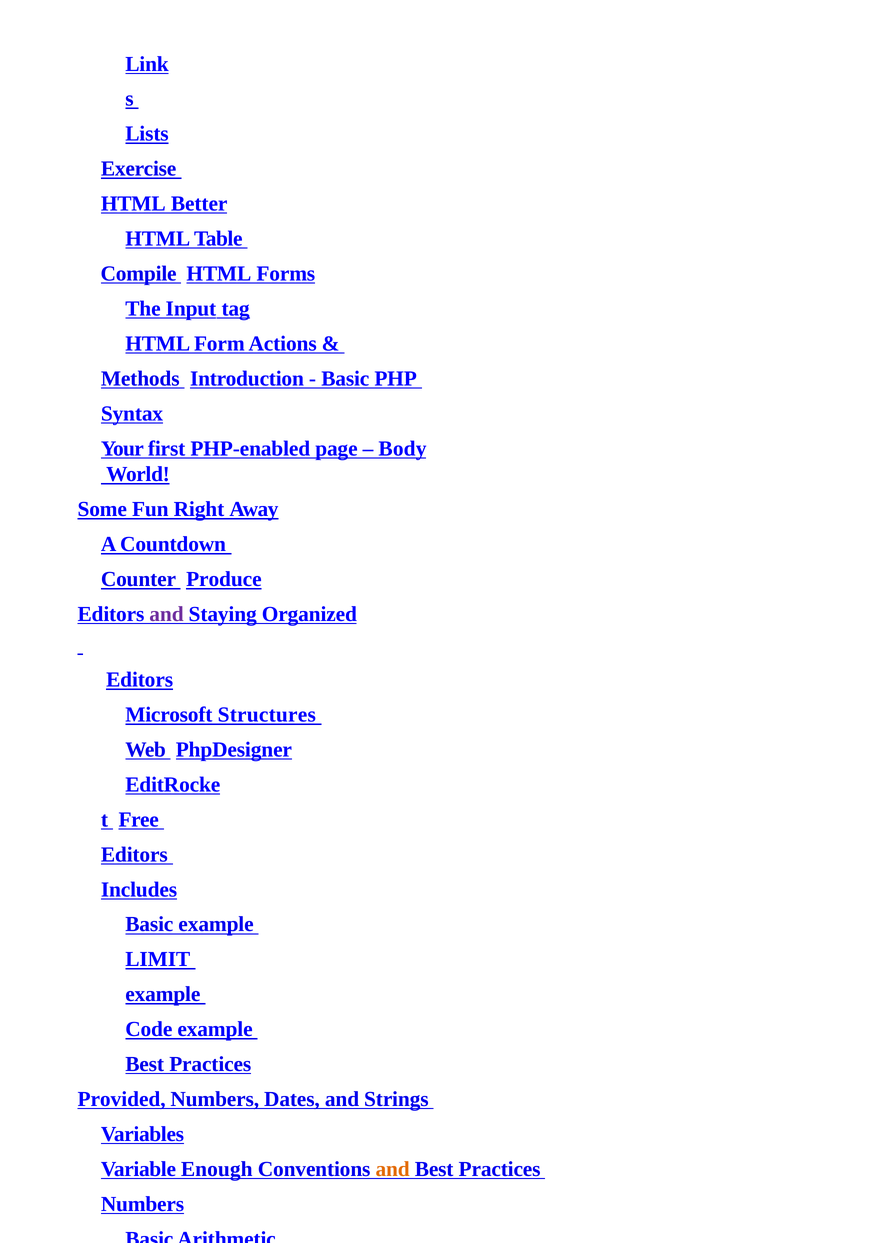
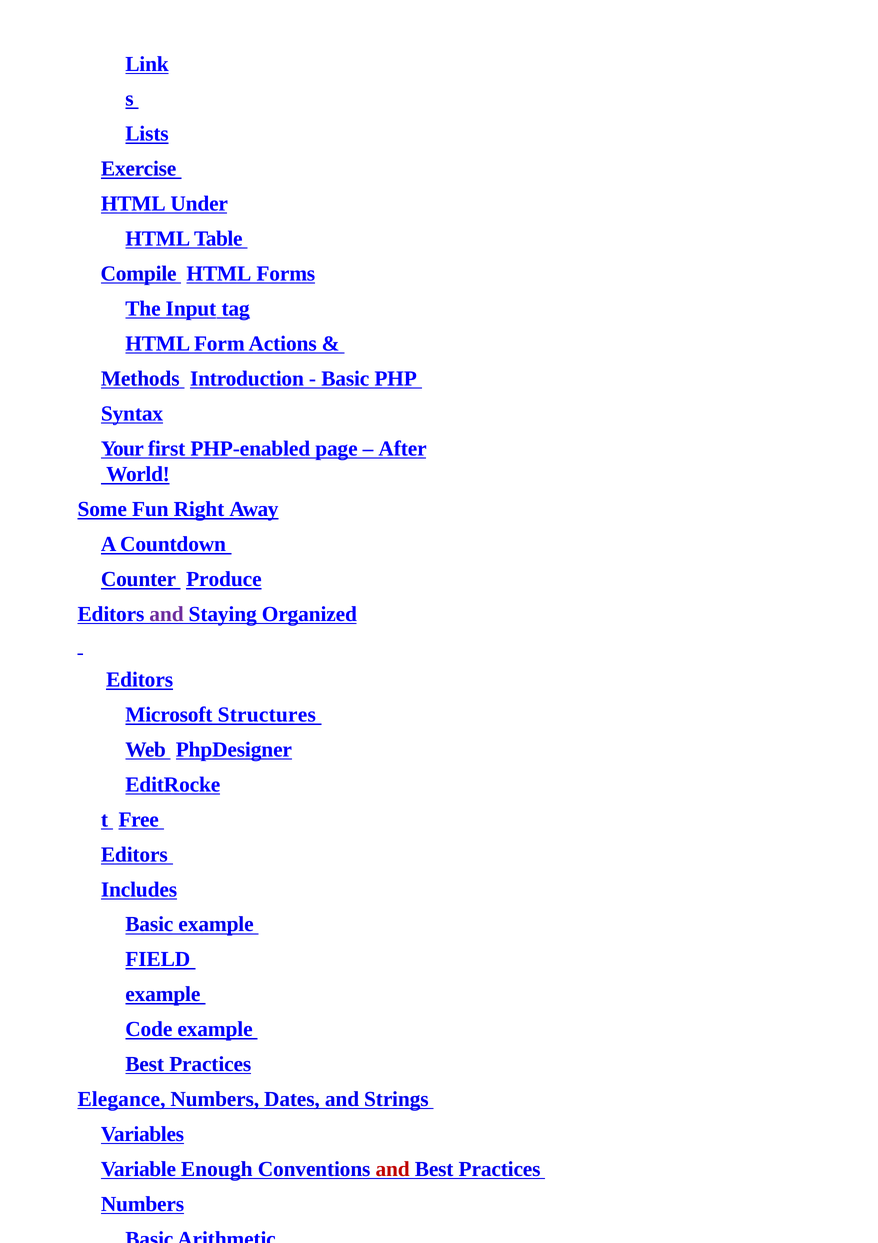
Better: Better -> Under
Body: Body -> After
LIMIT: LIMIT -> FIELD
Provided: Provided -> Elegance
and at (393, 1169) colour: orange -> red
